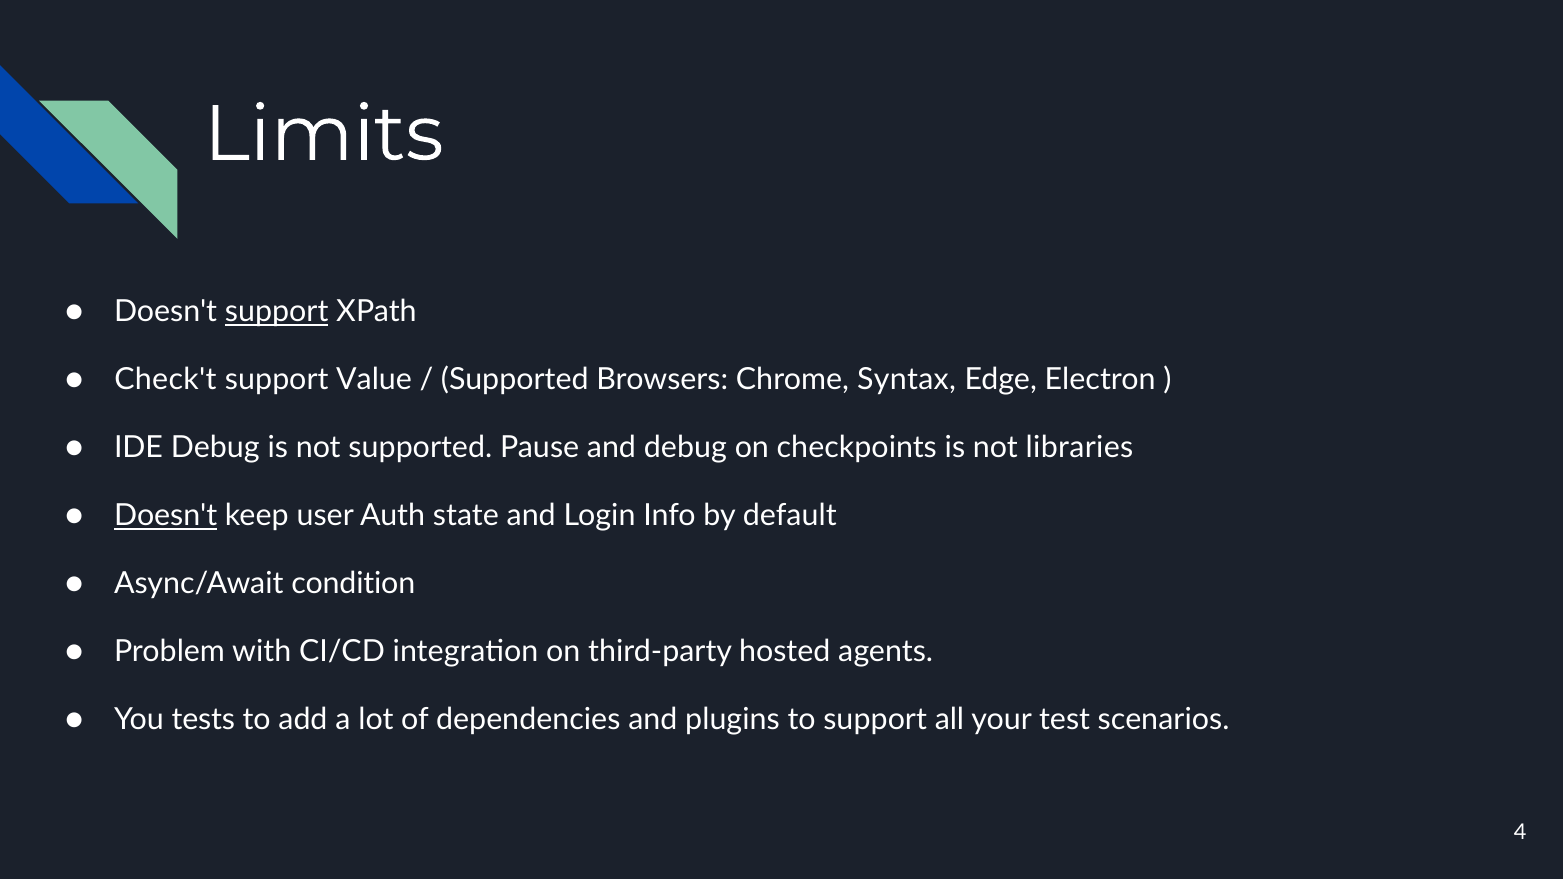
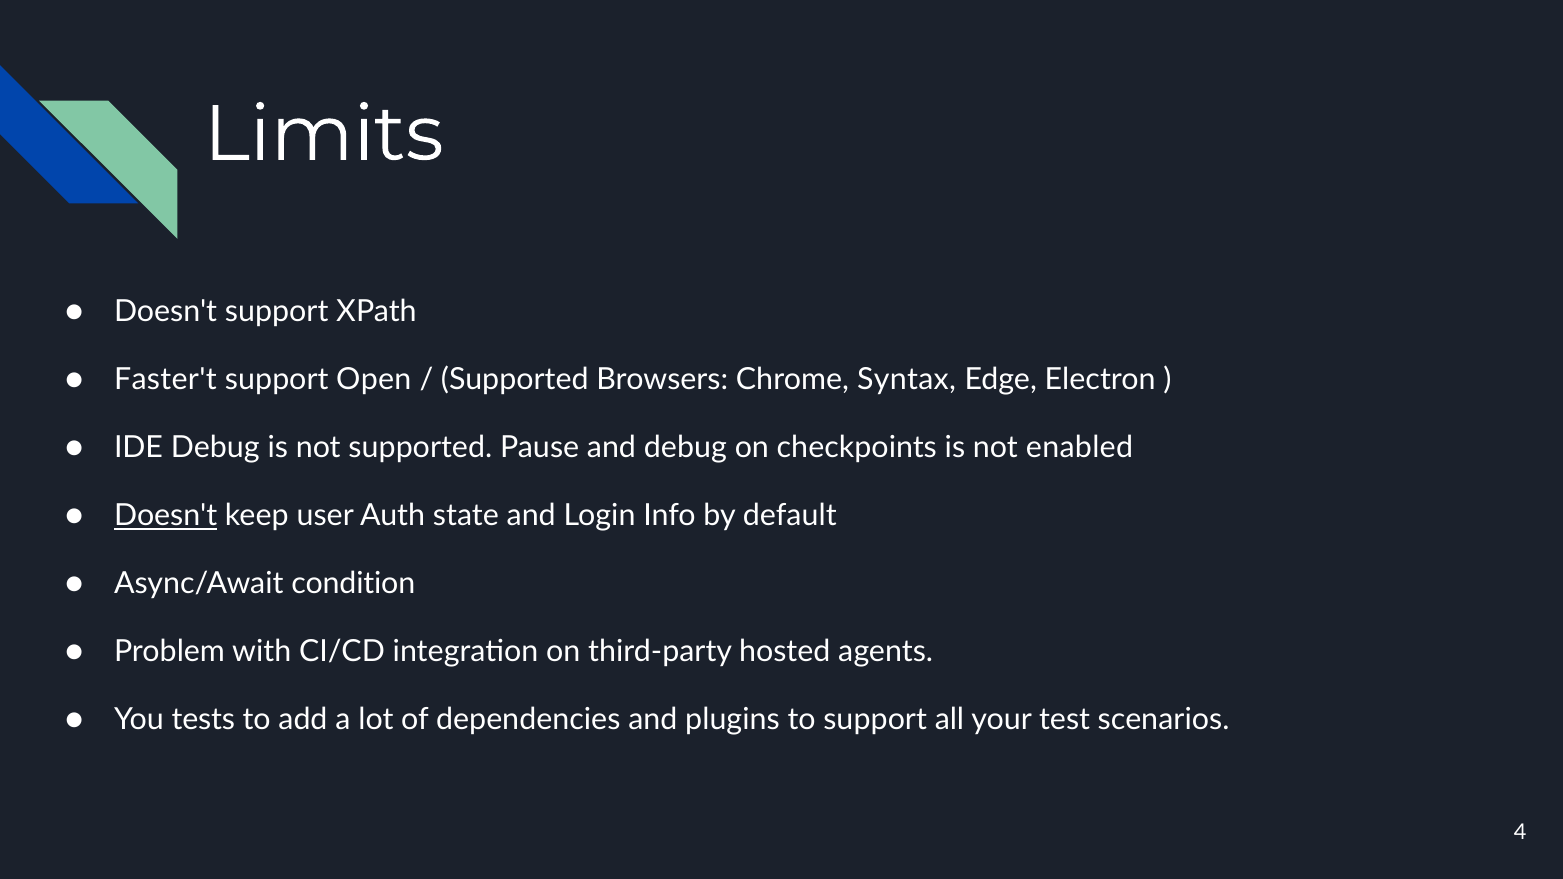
support at (277, 312) underline: present -> none
Check't: Check't -> Faster't
Value: Value -> Open
libraries: libraries -> enabled
